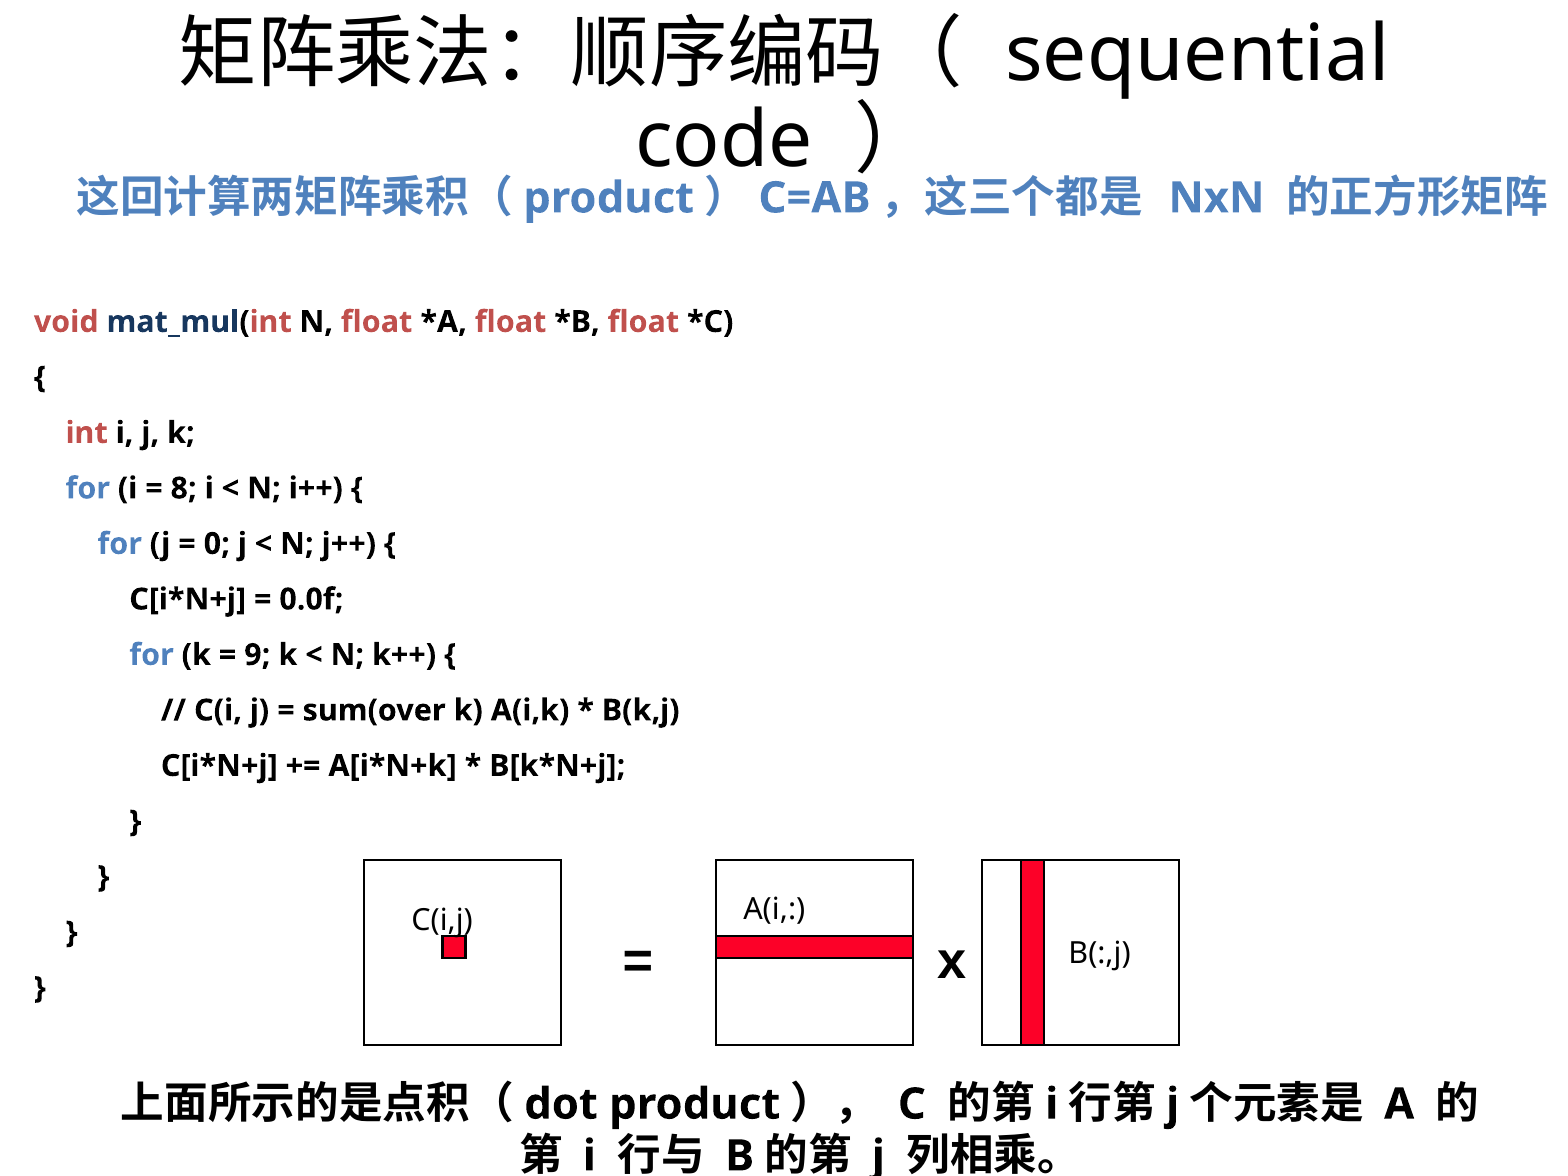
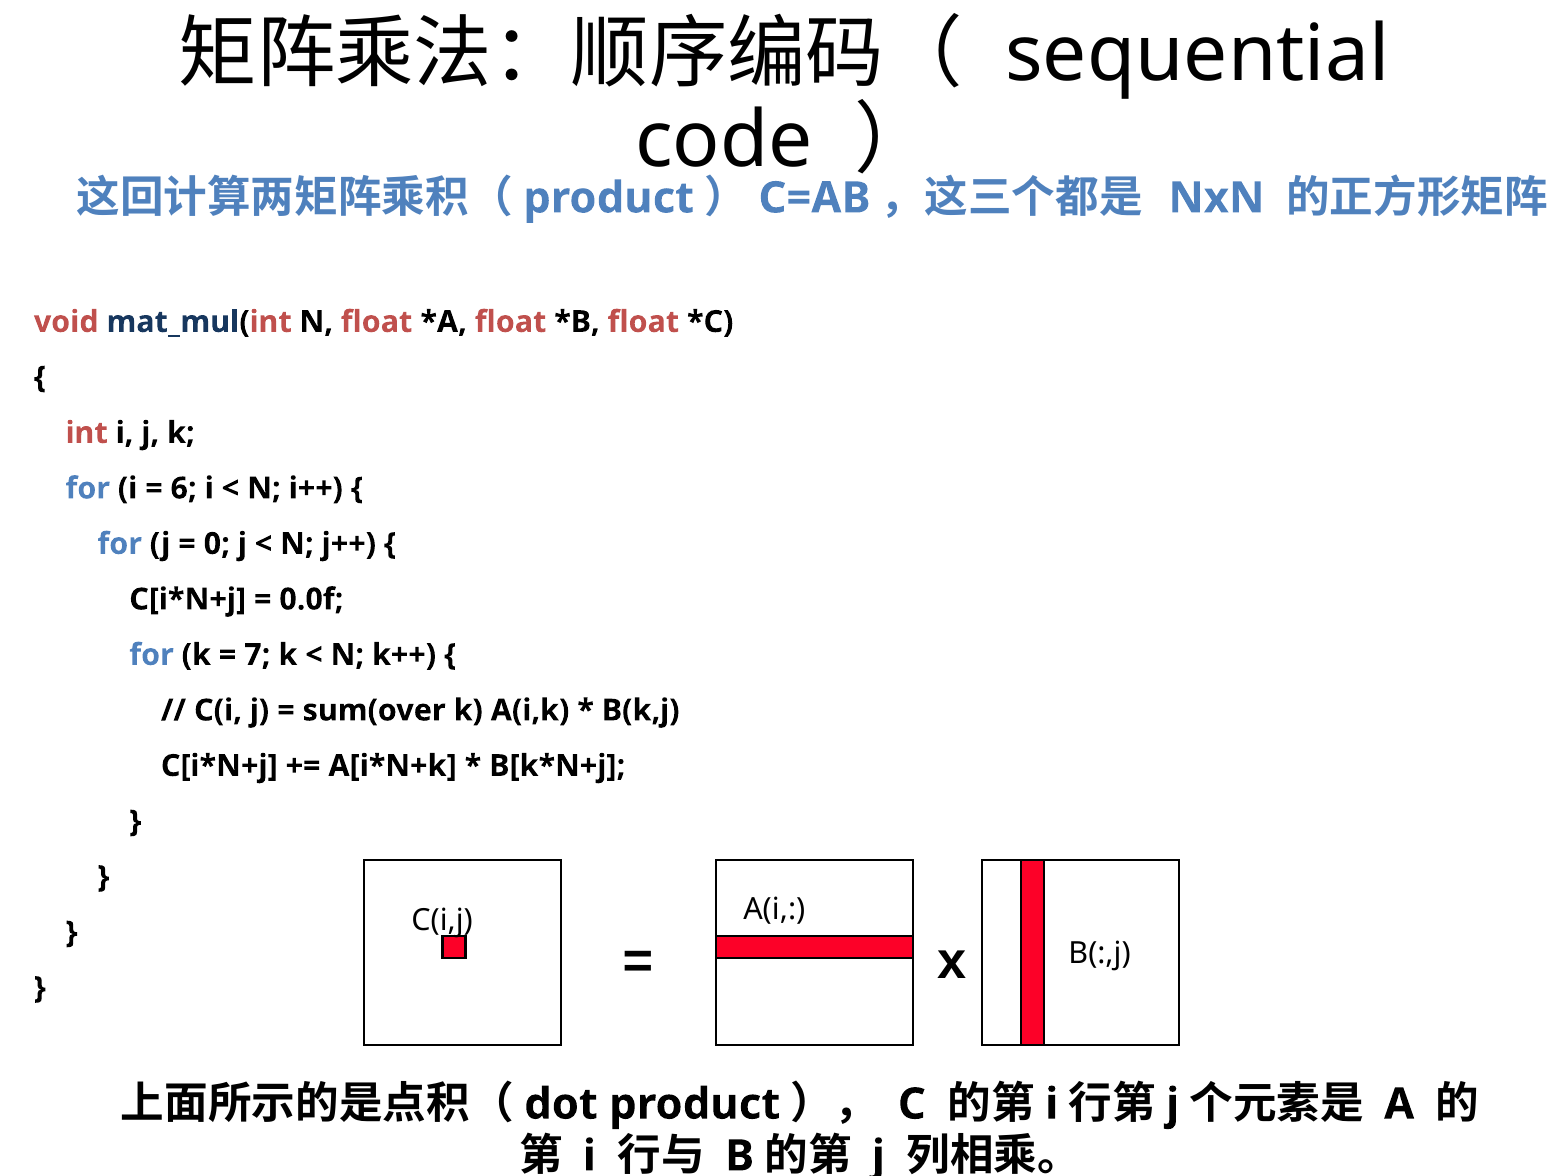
8: 8 -> 6
9: 9 -> 7
